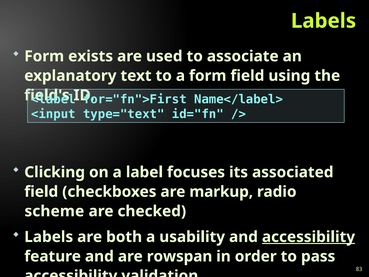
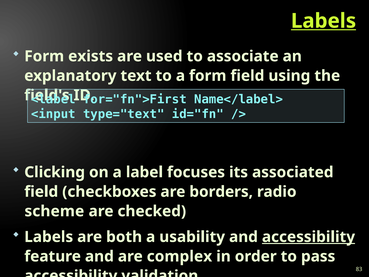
Labels at (324, 21) underline: none -> present
markup: markup -> borders
rowspan: rowspan -> complex
